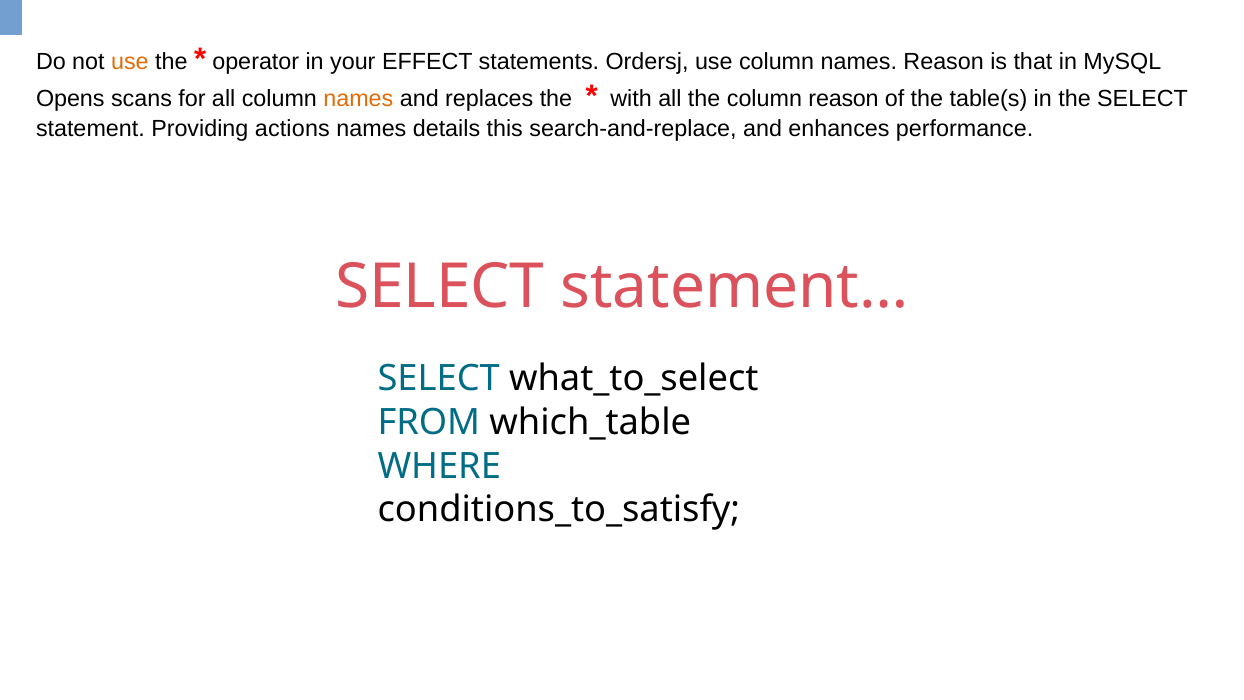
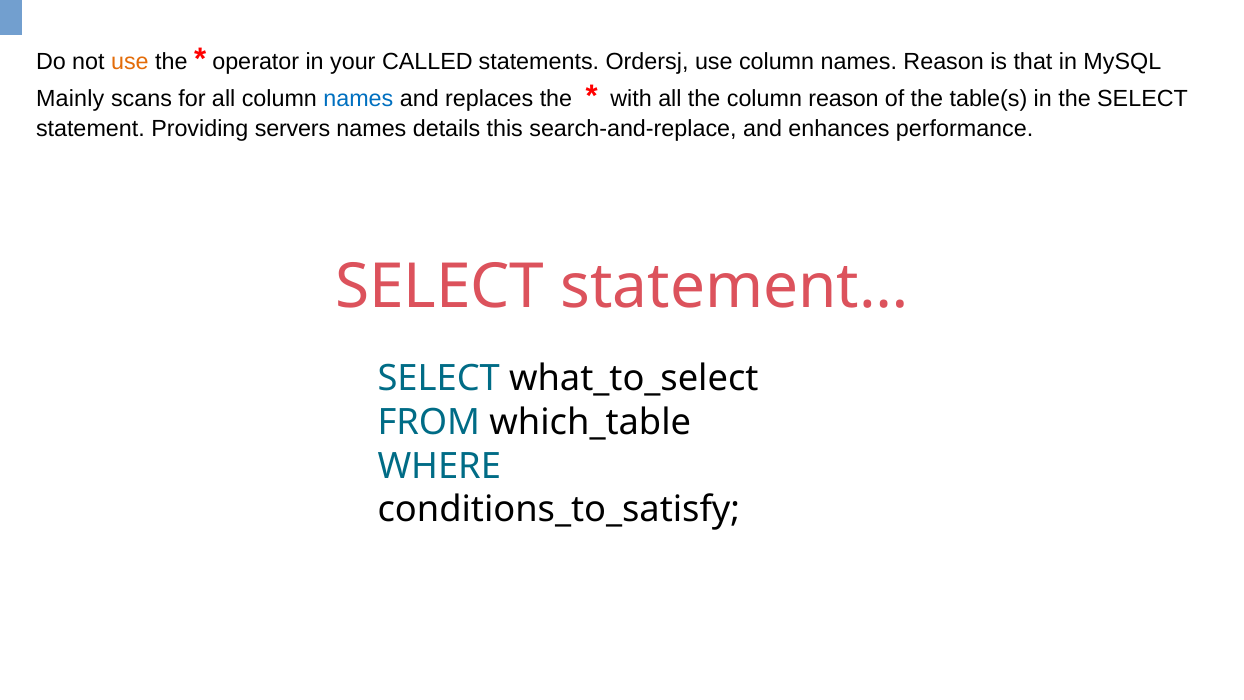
EFFECT: EFFECT -> CALLED
Opens: Opens -> Mainly
names at (358, 99) colour: orange -> blue
actions: actions -> servers
